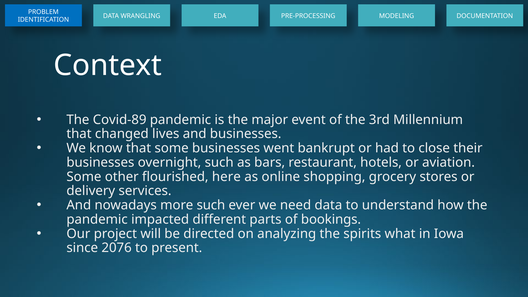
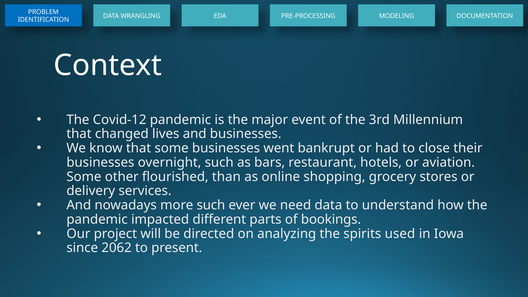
Covid-89: Covid-89 -> Covid-12
here: here -> than
what: what -> used
2076: 2076 -> 2062
